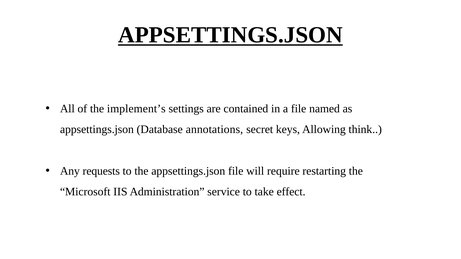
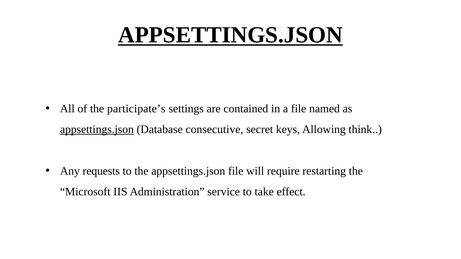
implement’s: implement’s -> participate’s
appsettings.json at (97, 130) underline: none -> present
annotations: annotations -> consecutive
